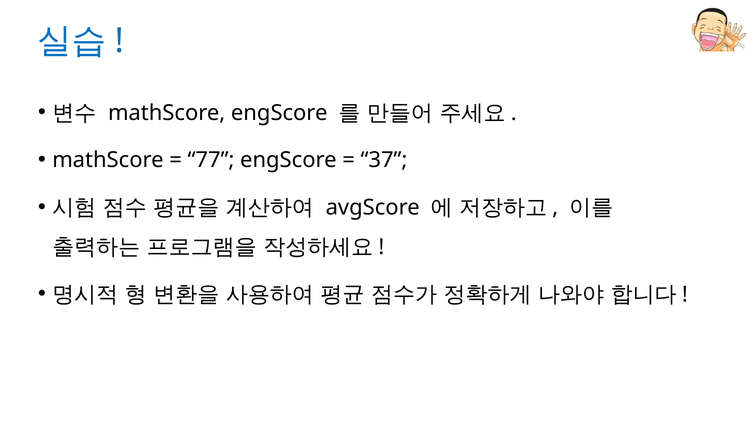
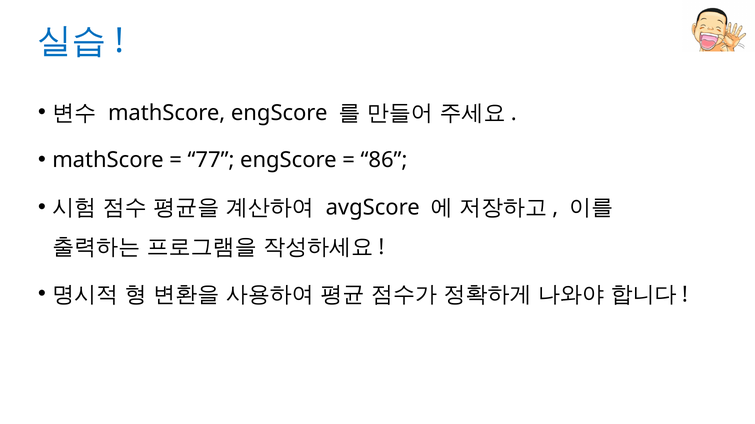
37: 37 -> 86
